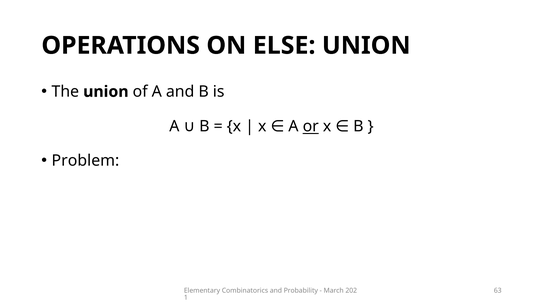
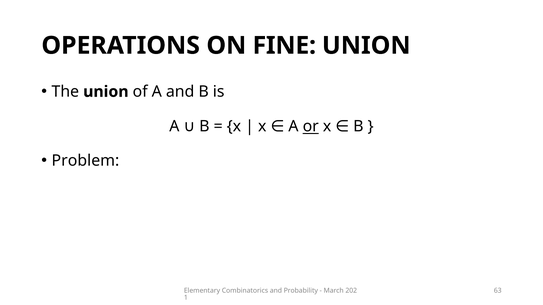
ELSE: ELSE -> FINE
